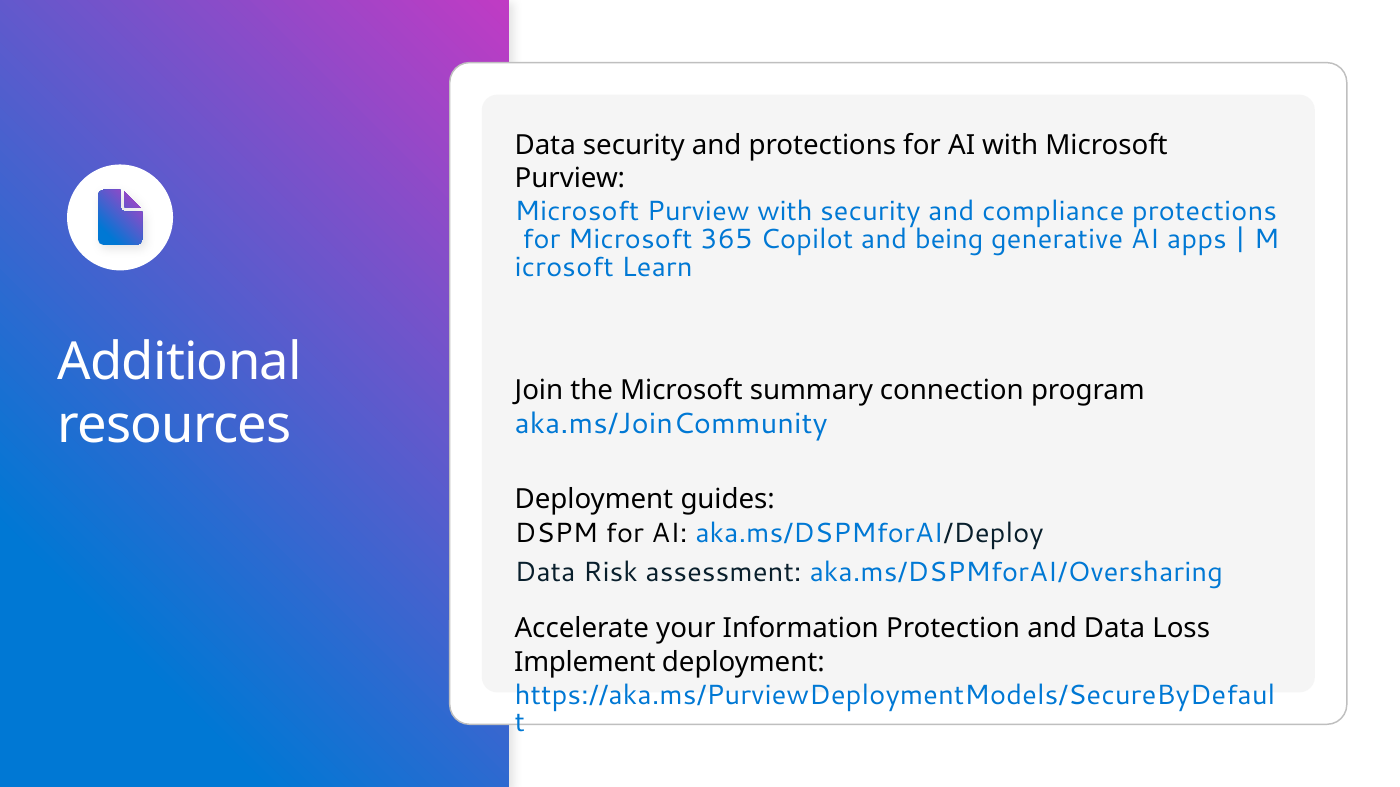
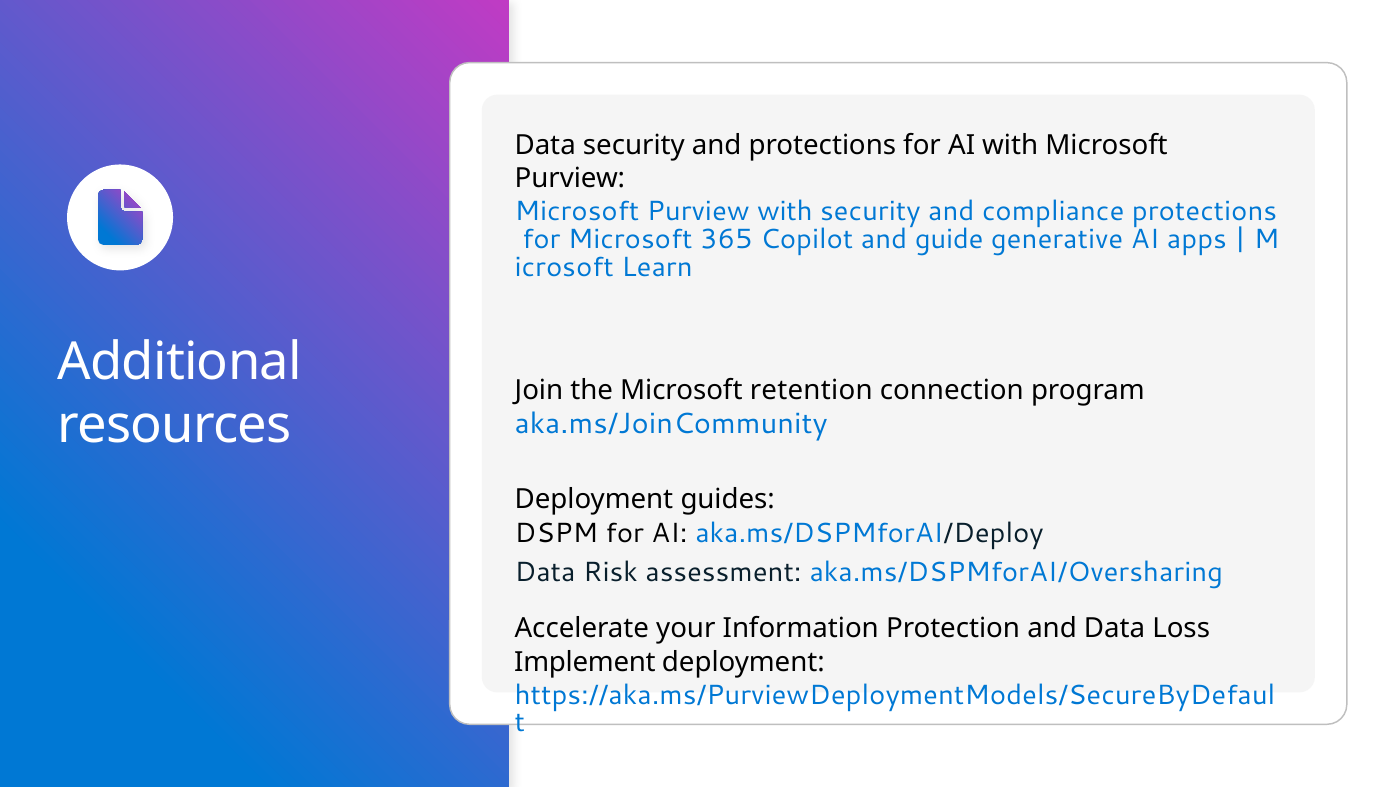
being: being -> guide
summary: summary -> retention
